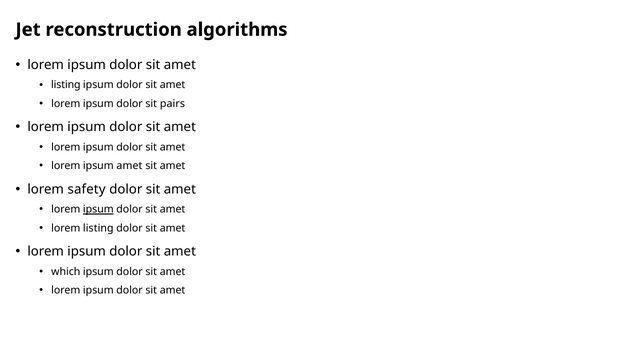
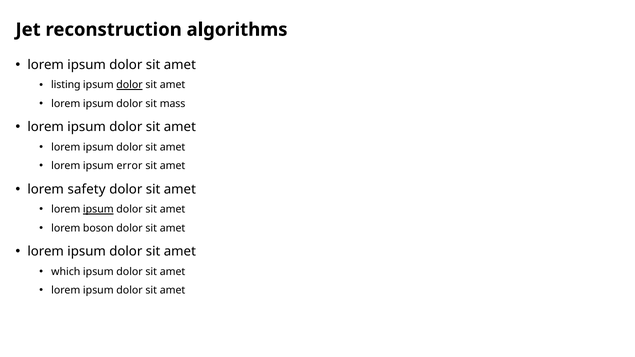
dolor at (130, 85) underline: none -> present
pairs: pairs -> mass
ipsum amet: amet -> error
lorem listing: listing -> boson
